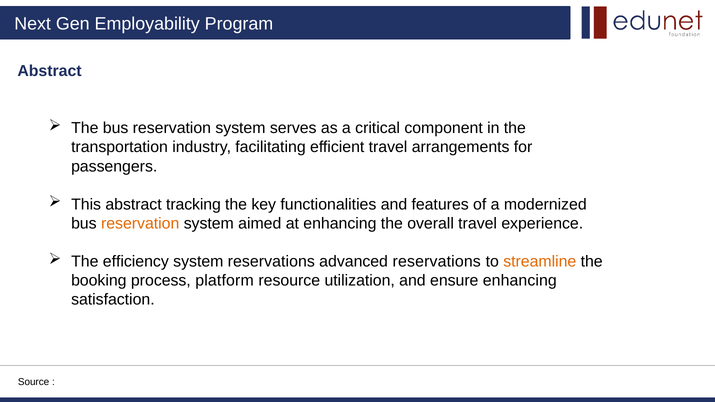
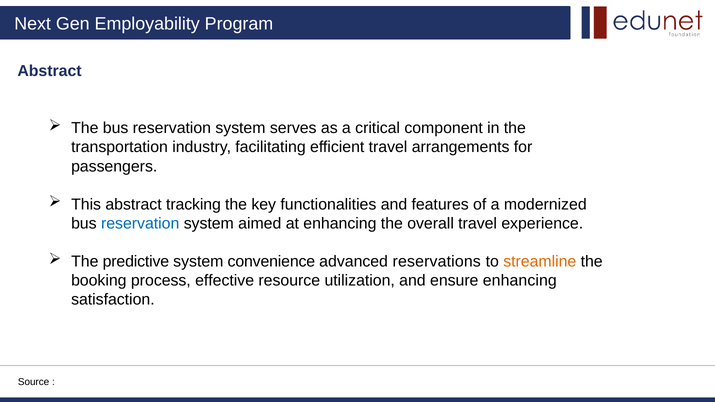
reservation at (140, 224) colour: orange -> blue
efficiency: efficiency -> predictive
system reservations: reservations -> convenience
platform: platform -> effective
